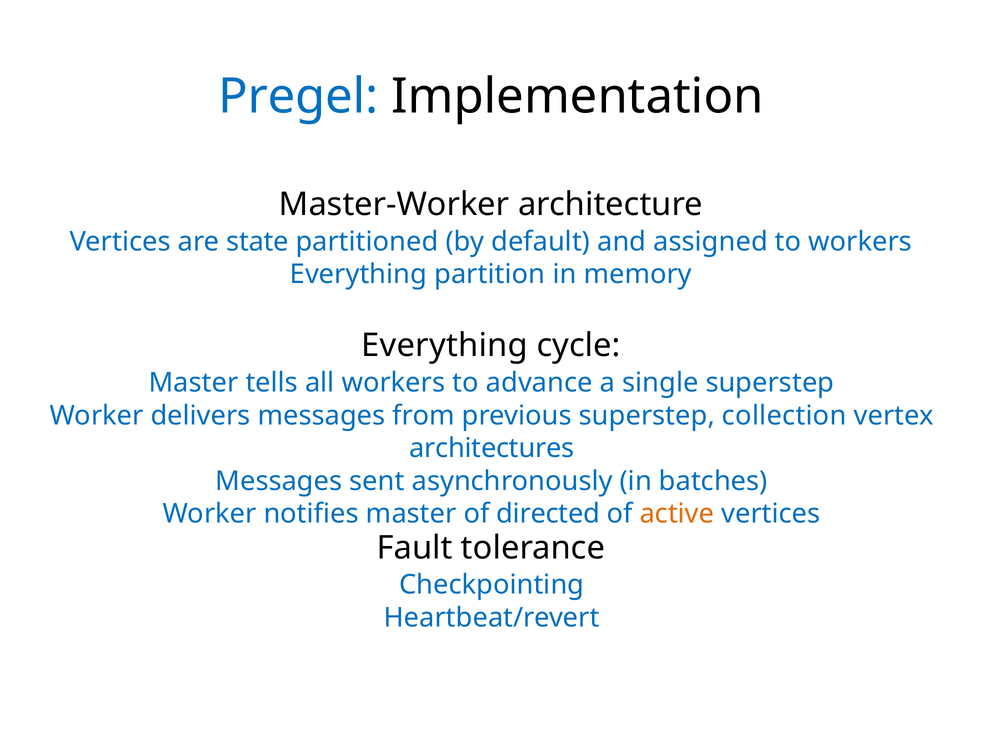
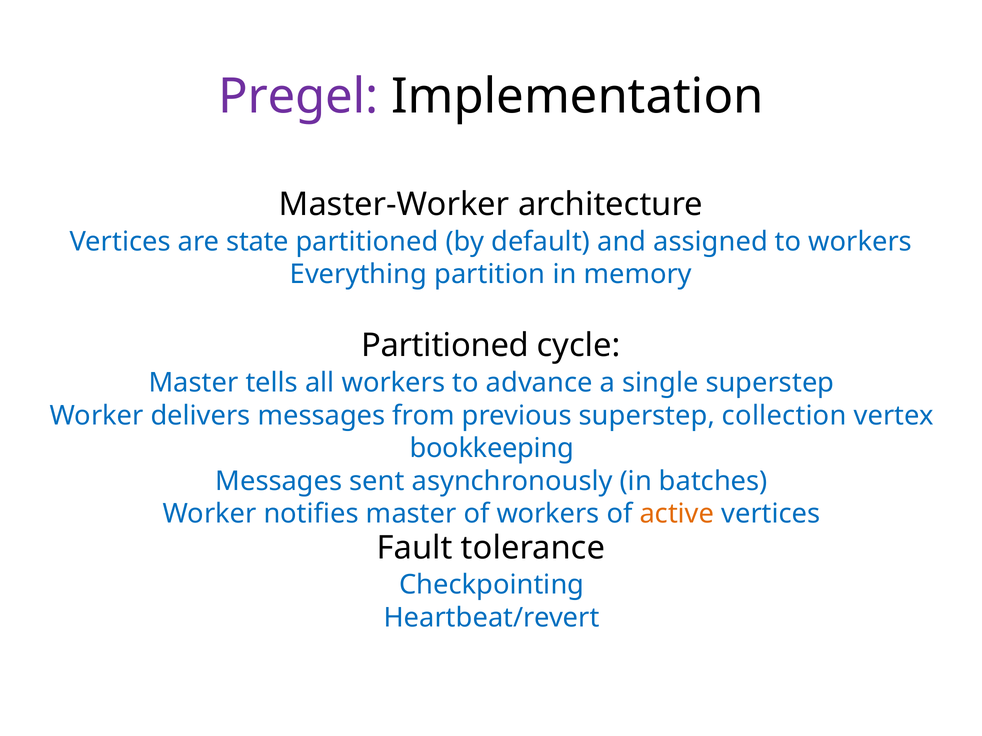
Pregel colour: blue -> purple
Everything at (445, 346): Everything -> Partitioned
architectures: architectures -> bookkeeping
of directed: directed -> workers
